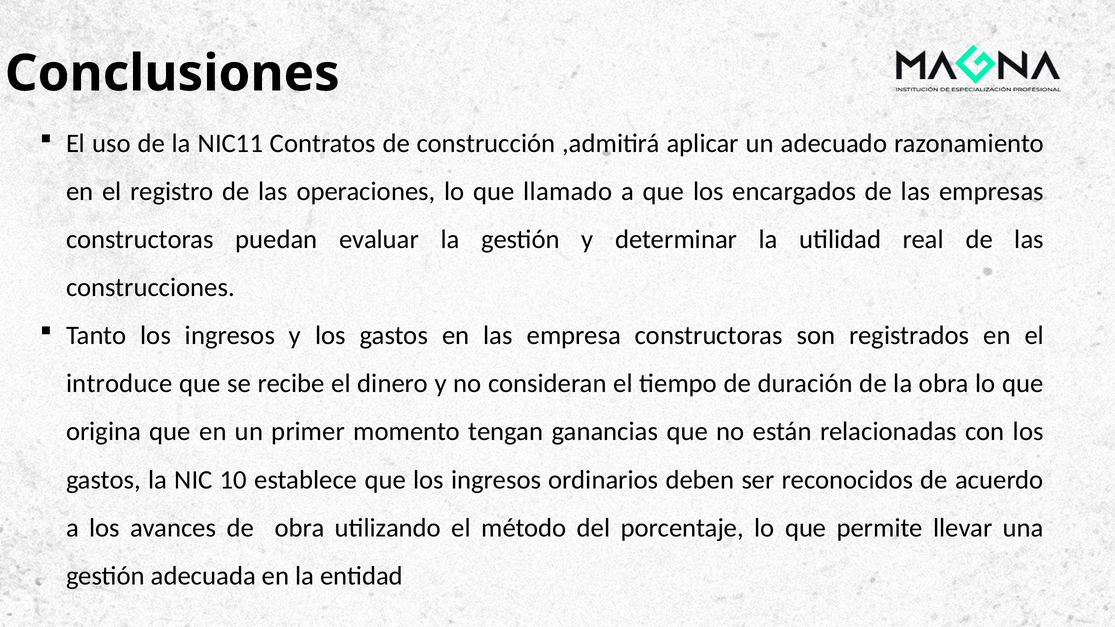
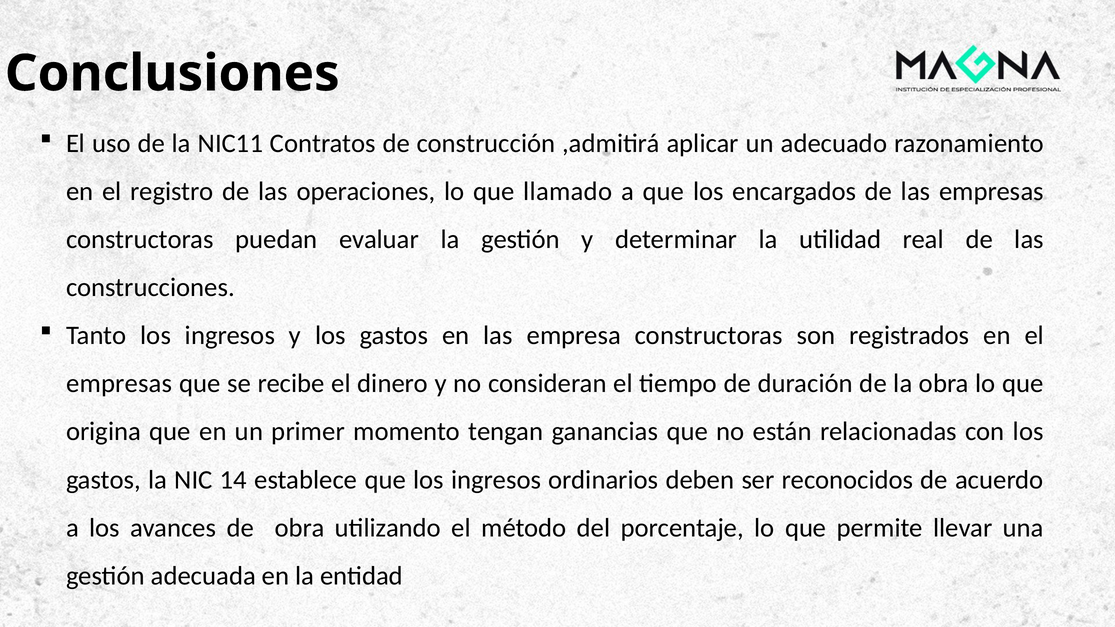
introduce at (119, 384): introduce -> empresas
10: 10 -> 14
